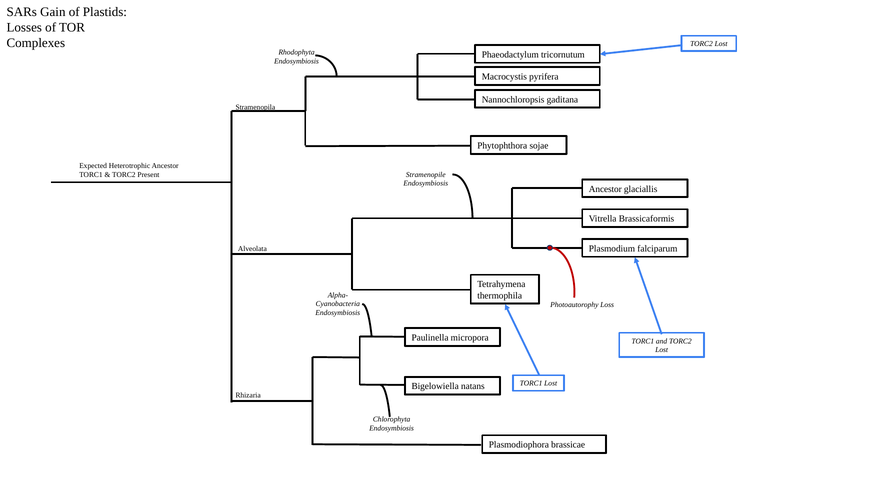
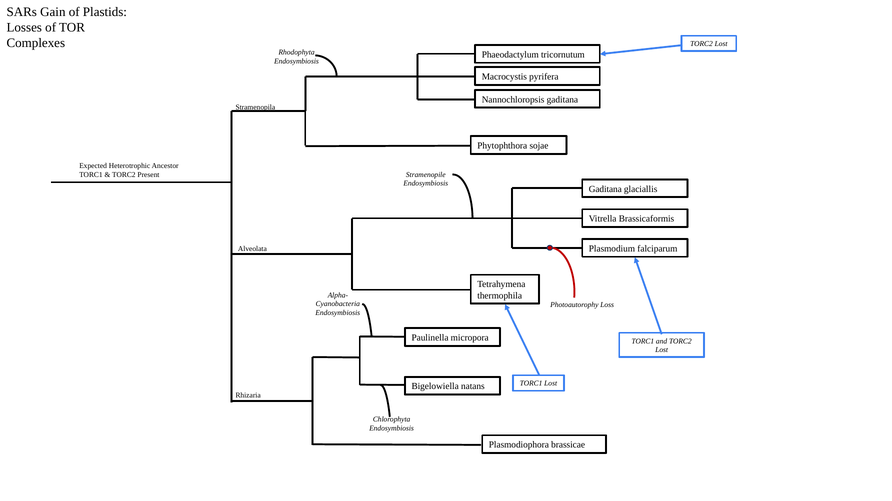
Ancestor at (605, 189): Ancestor -> Gaditana
